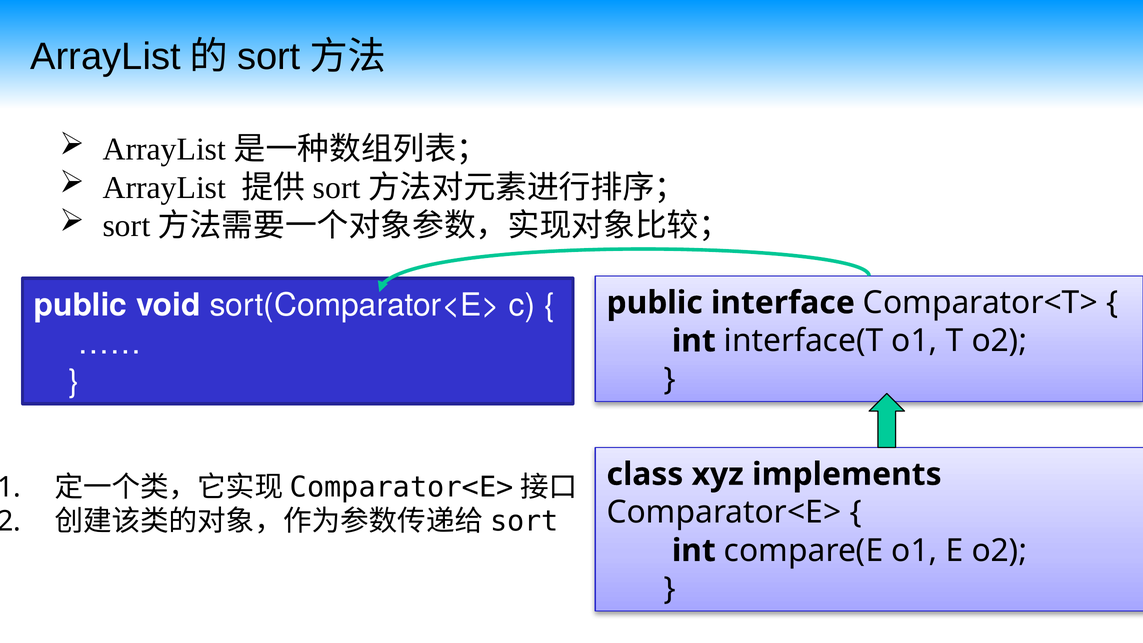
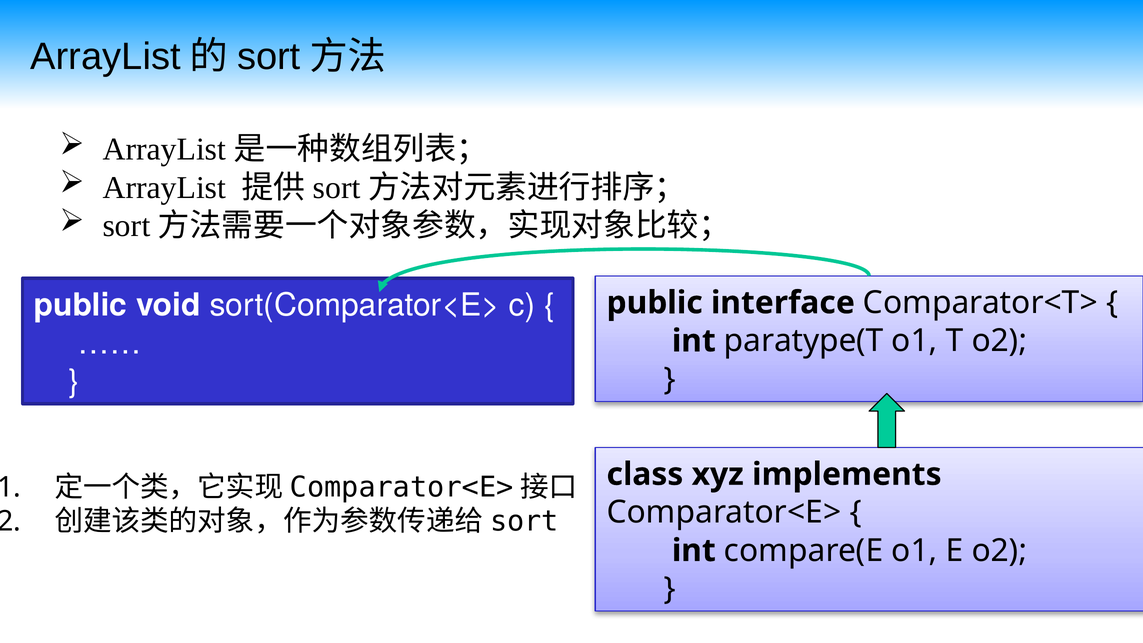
interface(T: interface(T -> paratype(T
